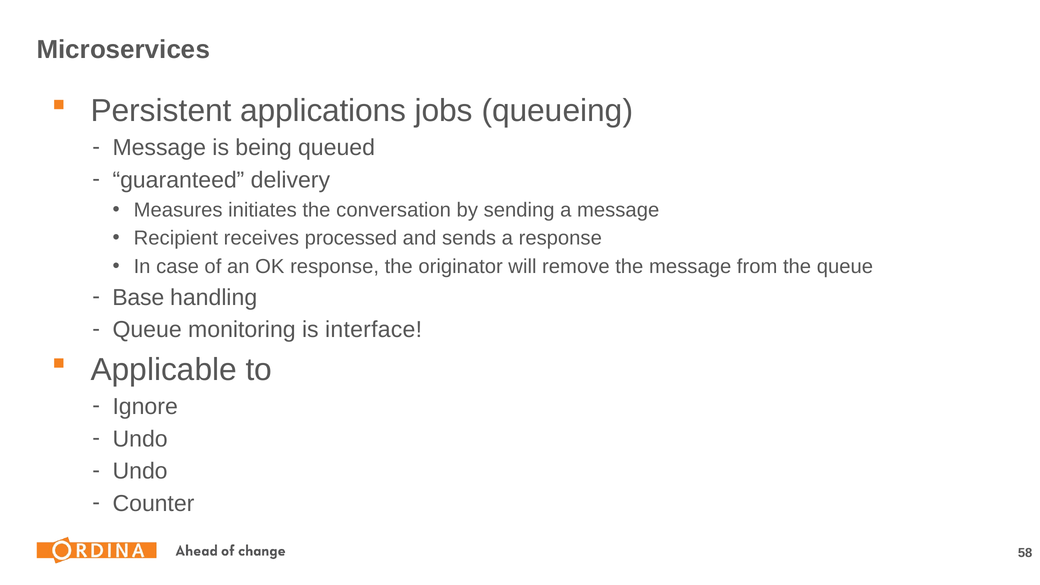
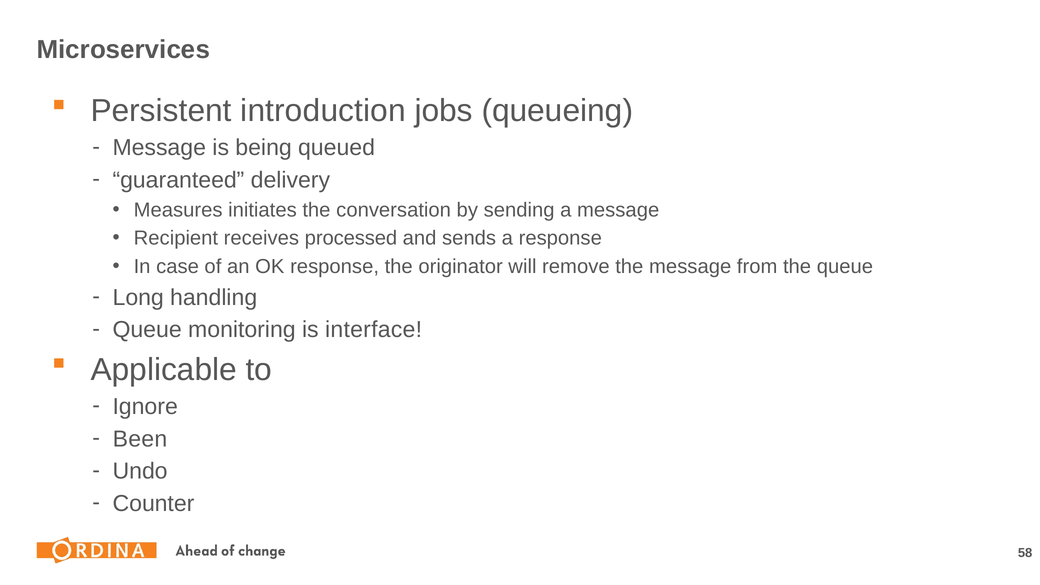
applications: applications -> introduction
Base: Base -> Long
Undo at (140, 439): Undo -> Been
